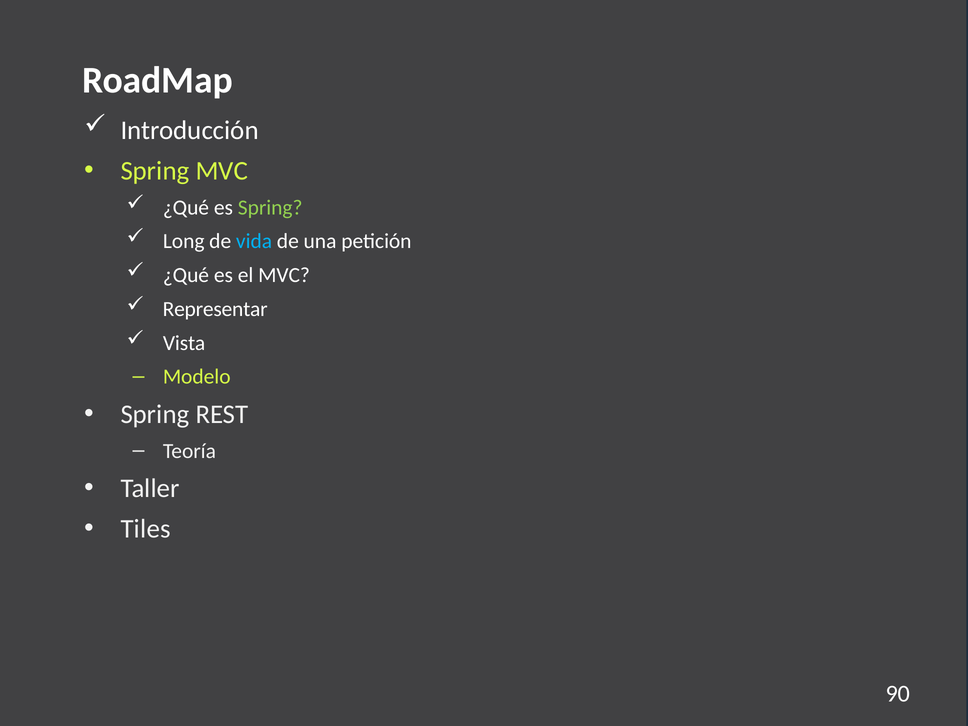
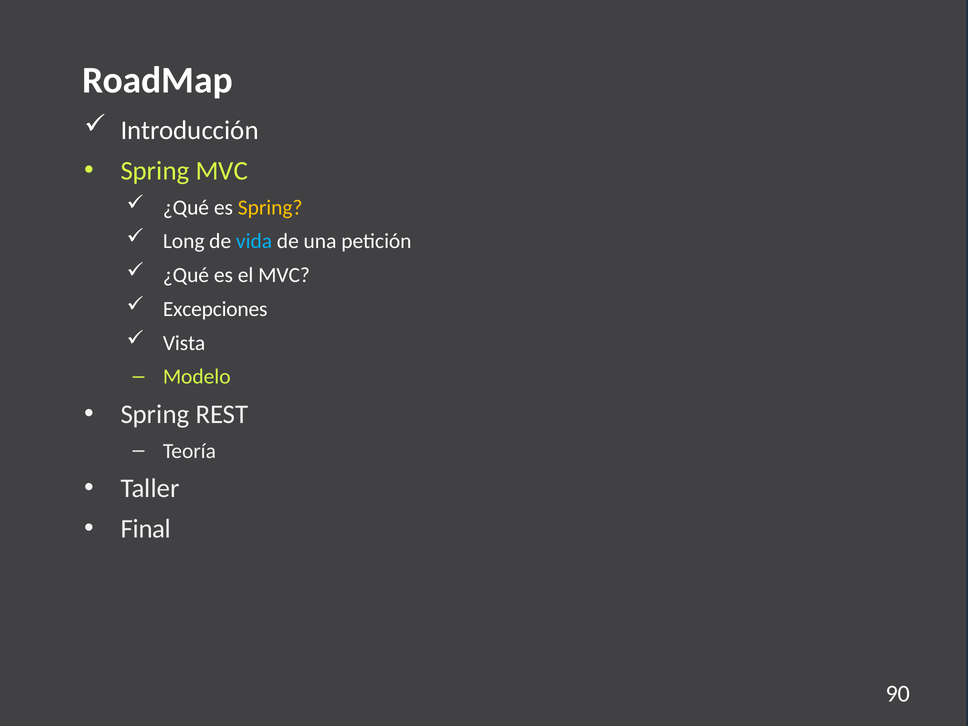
Spring at (270, 207) colour: light green -> yellow
Representar: Representar -> Excepciones
Tiles: Tiles -> Final
